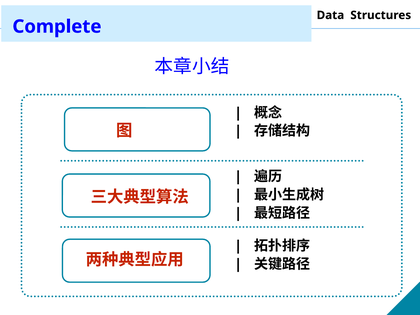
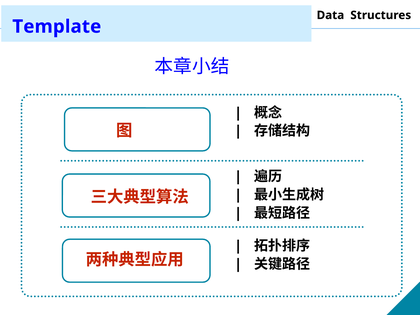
Complete: Complete -> Template
